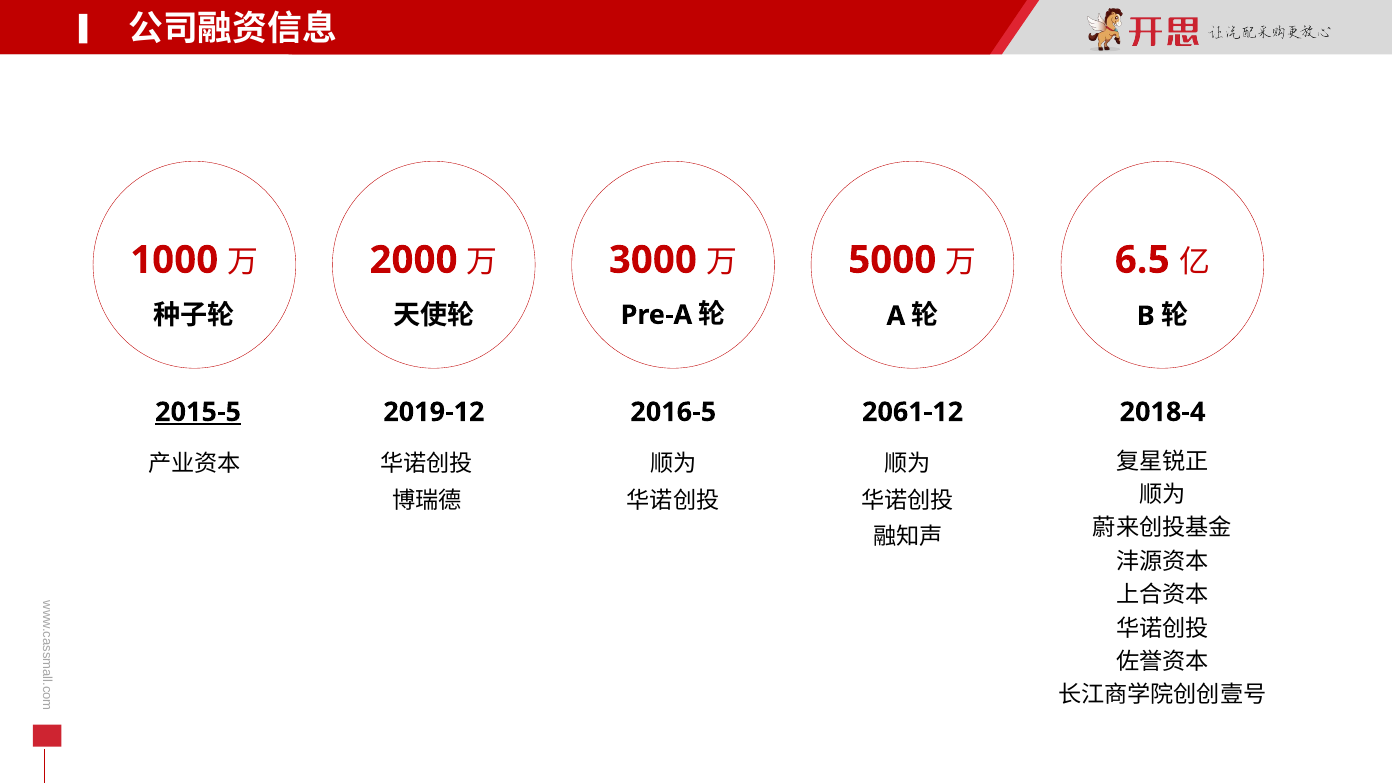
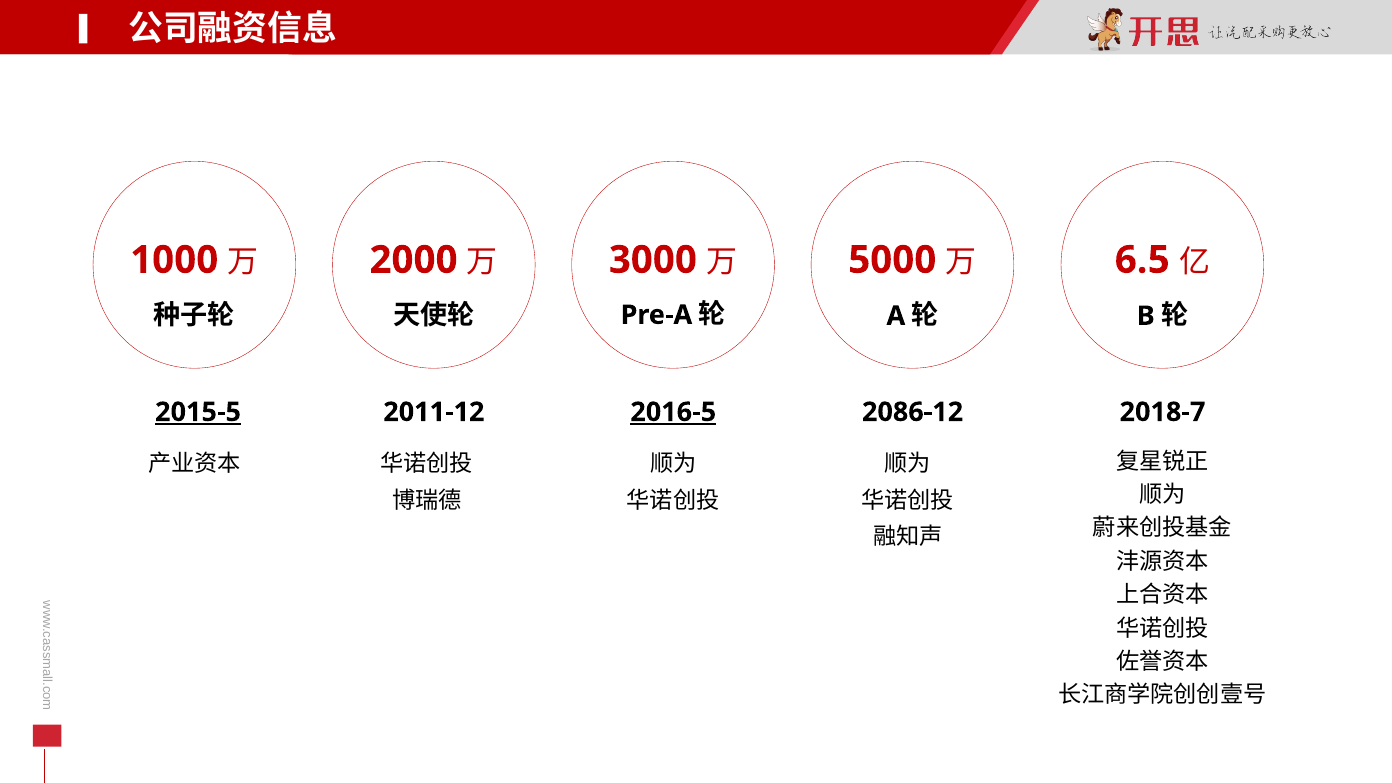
2019-12: 2019-12 -> 2011-12
2016-5 underline: none -> present
2061-12: 2061-12 -> 2086-12
2018-4: 2018-4 -> 2018-7
